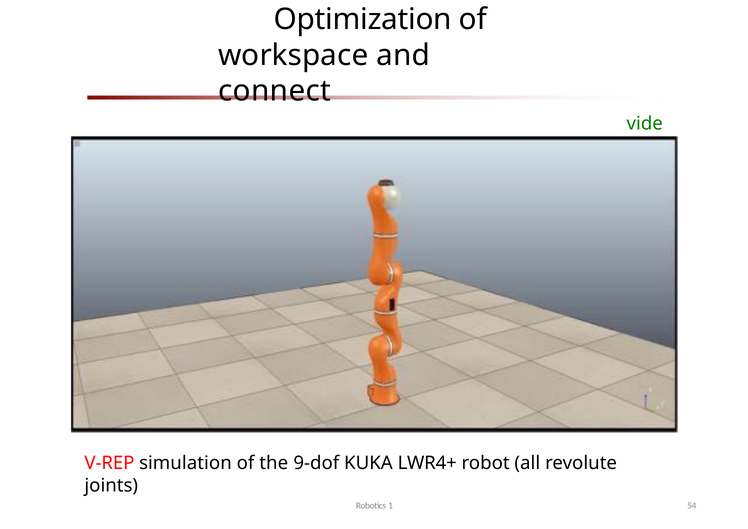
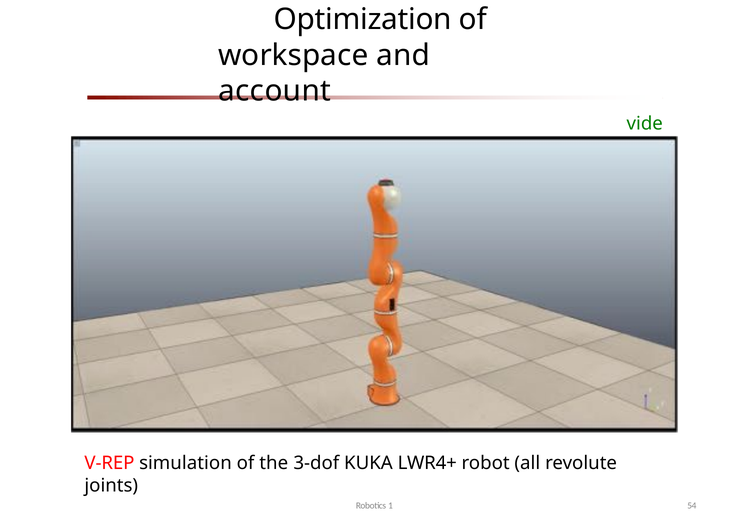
connect: connect -> account
9-dof: 9-dof -> 3-dof
